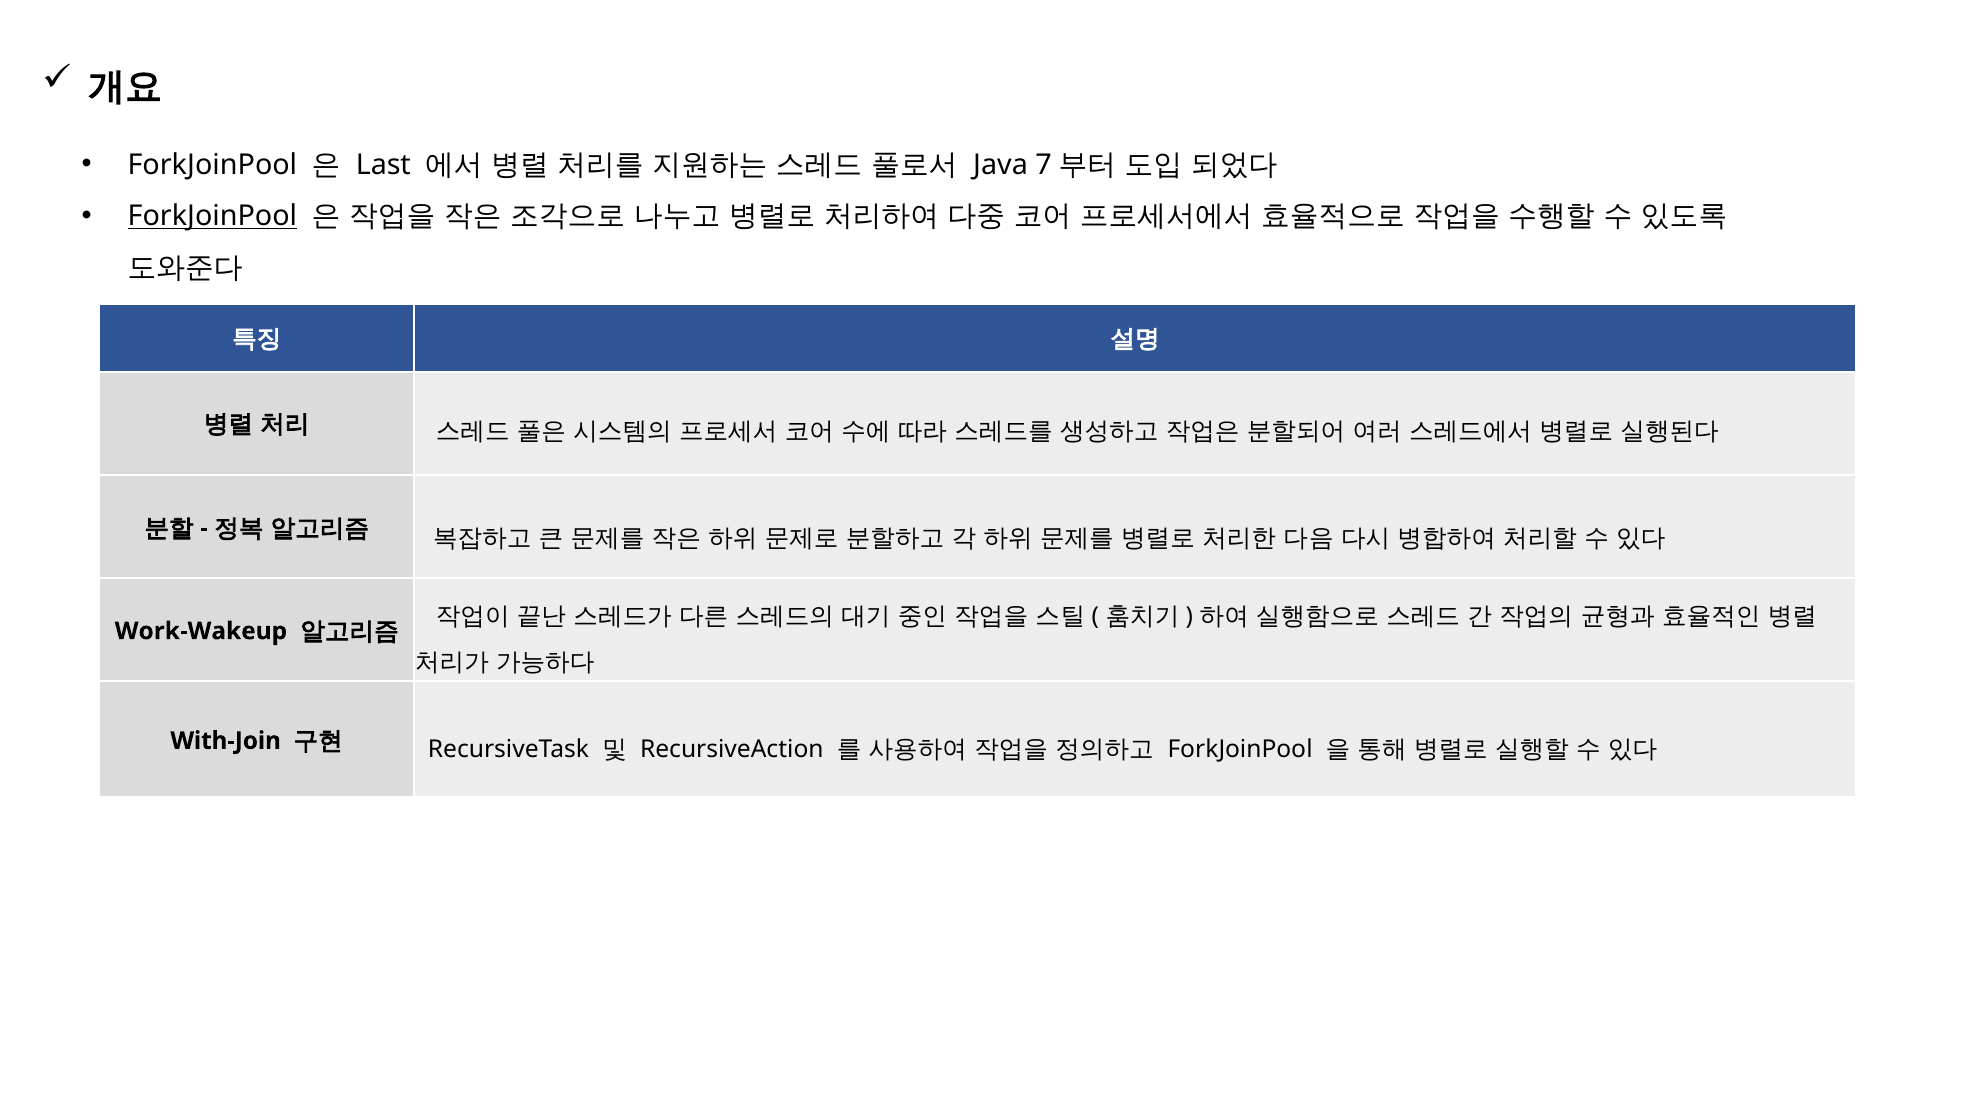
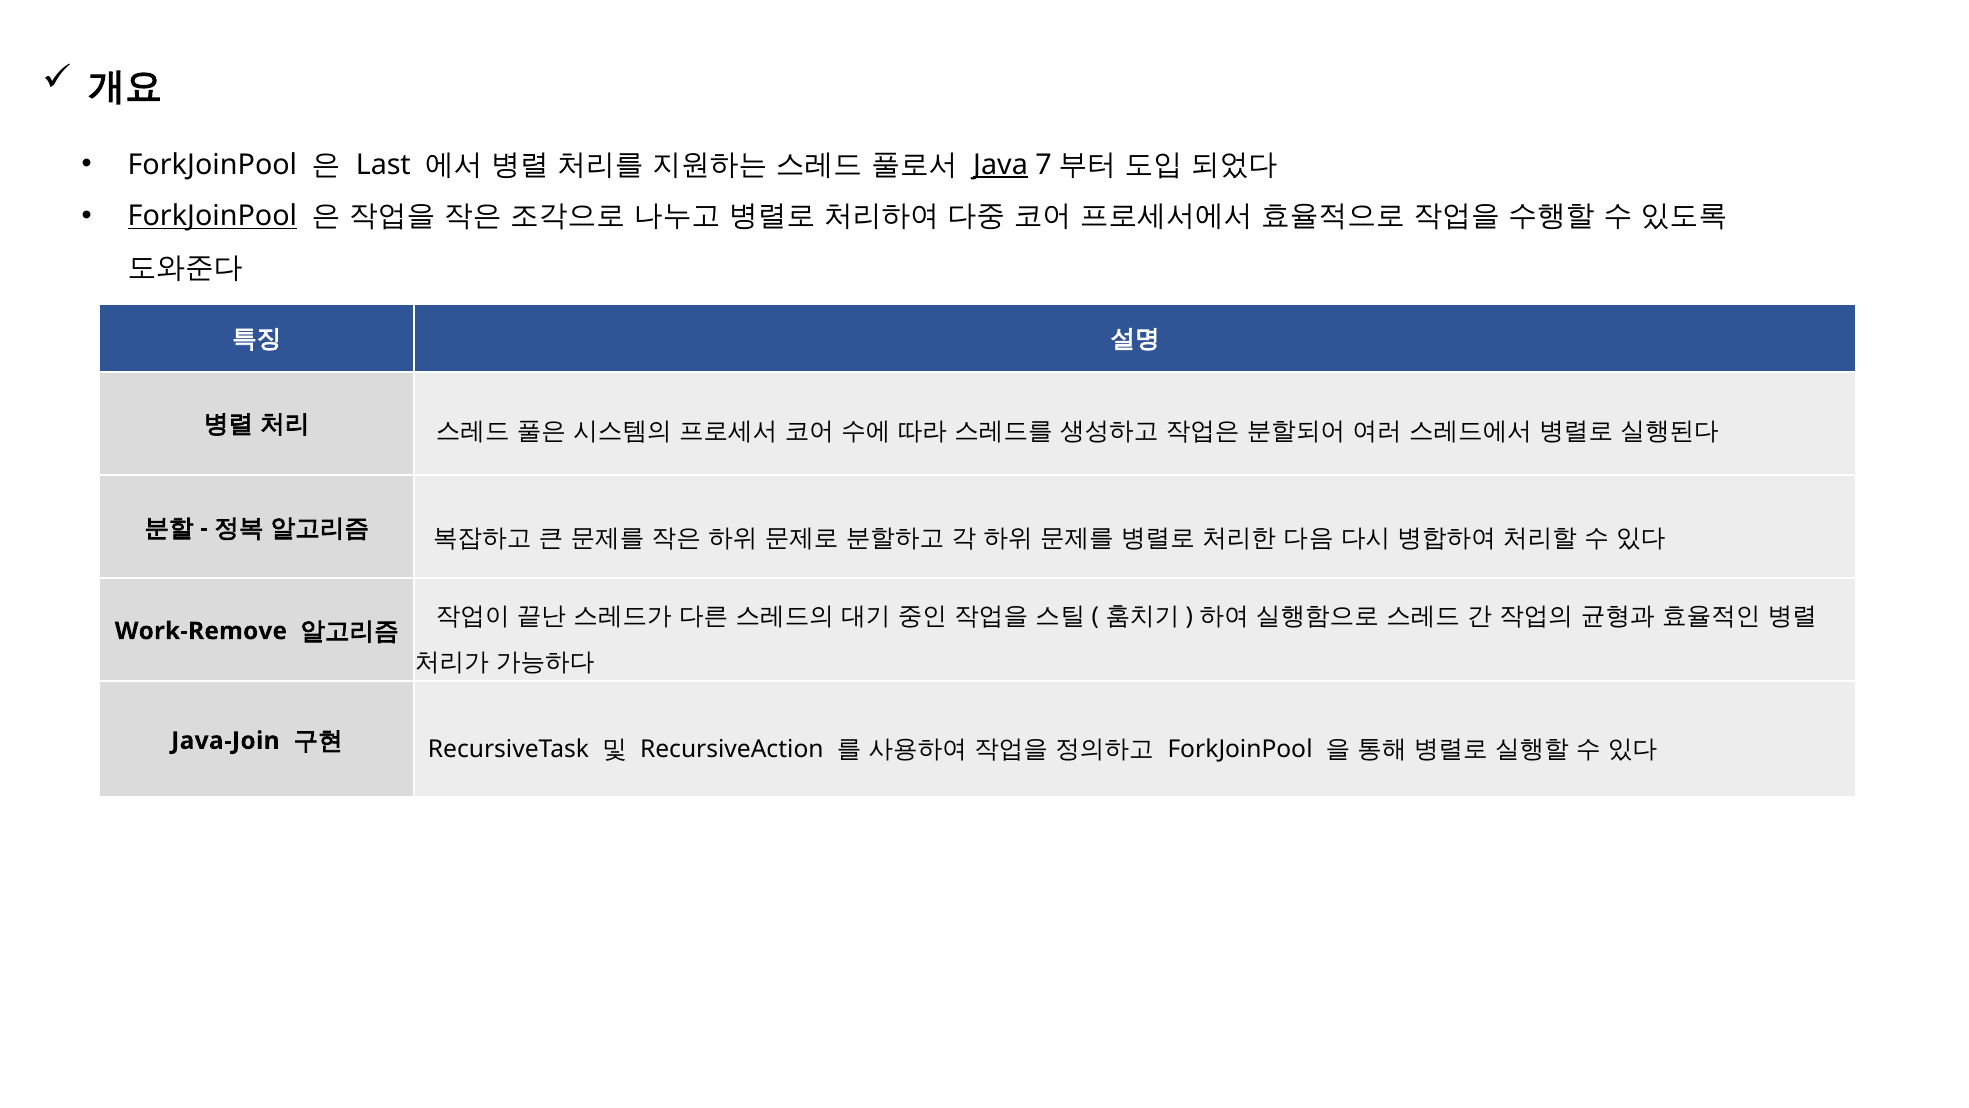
Java underline: none -> present
Work-Wakeup: Work-Wakeup -> Work-Remove
With-Join: With-Join -> Java-Join
